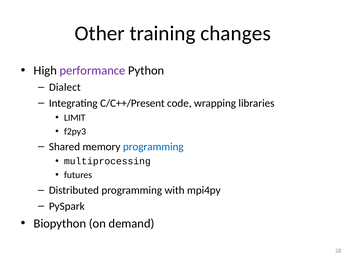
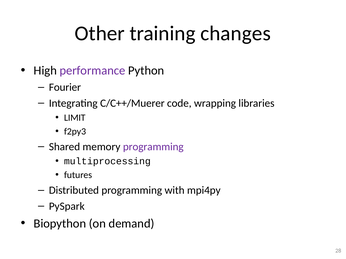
Dialect: Dialect -> Fourier
C/C++/Present: C/C++/Present -> C/C++/Muerer
programming at (153, 147) colour: blue -> purple
